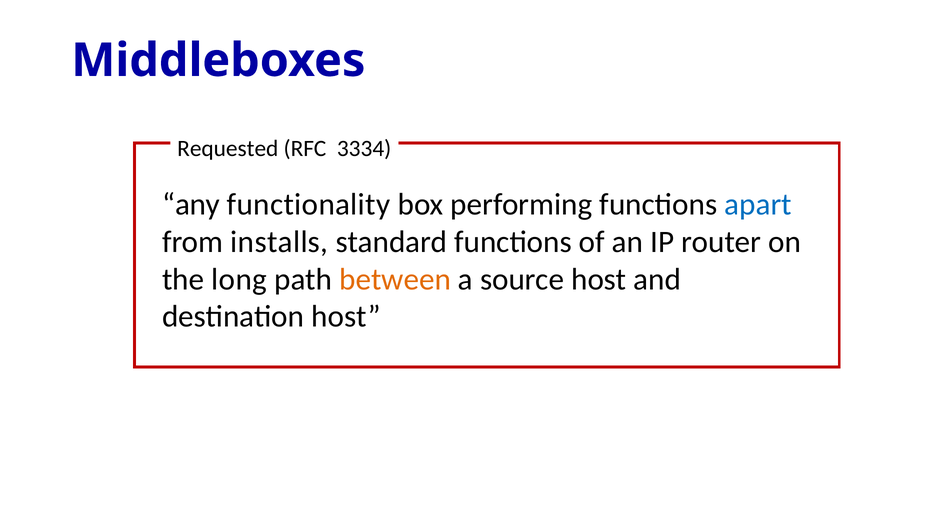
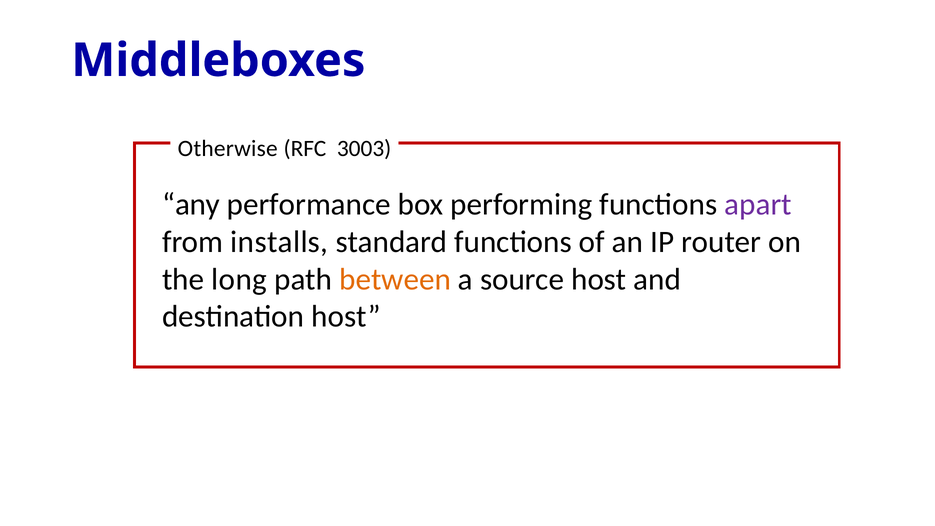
Requested: Requested -> Otherwise
3334: 3334 -> 3003
functionality: functionality -> performance
apart colour: blue -> purple
